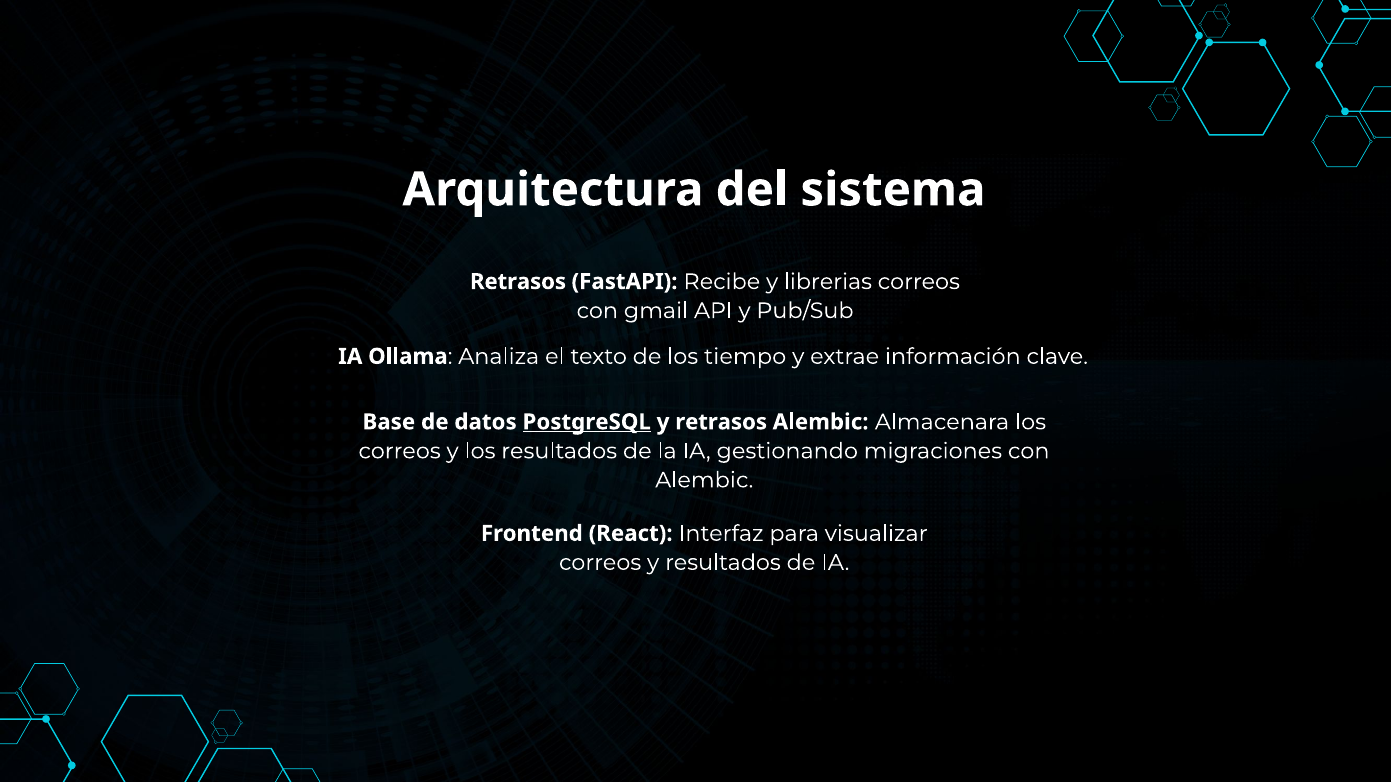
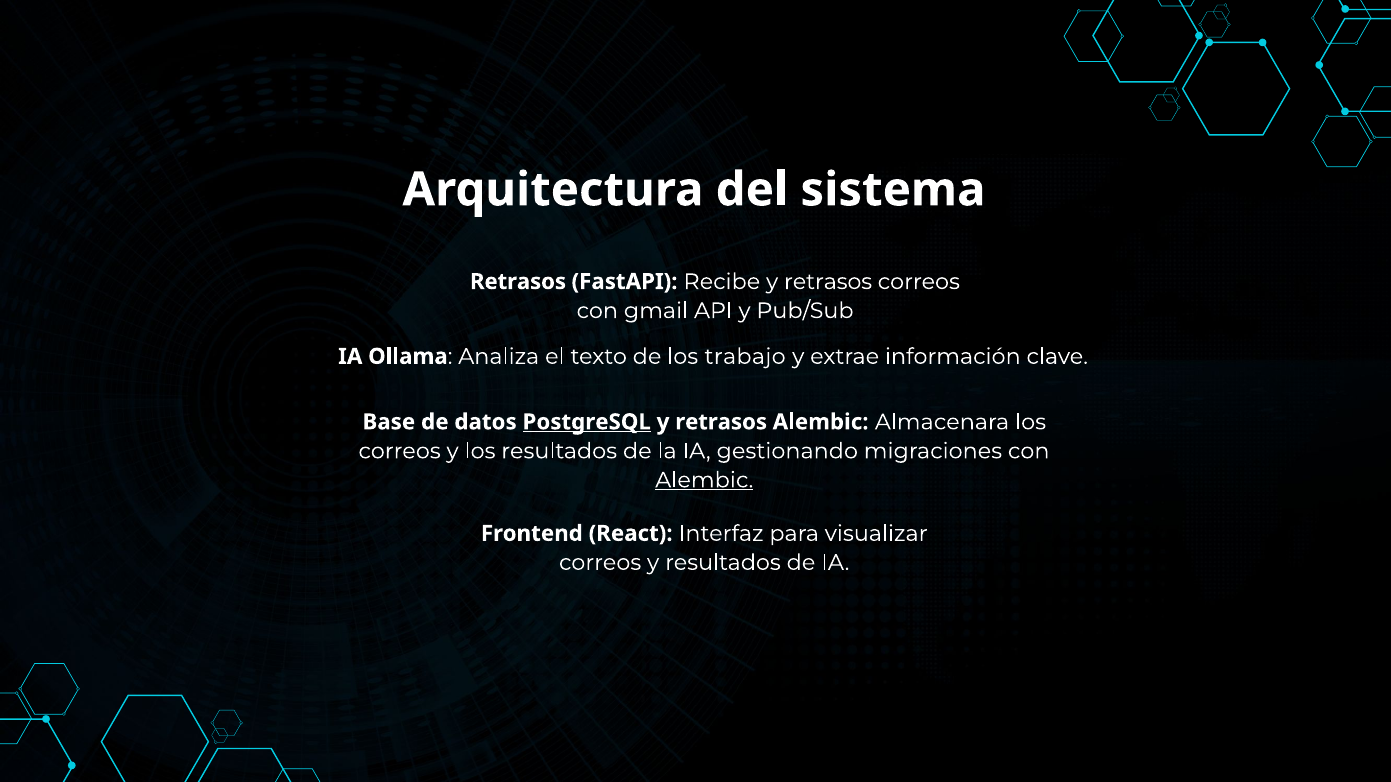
Recibe y librerias: librerias -> retrasos
tiempo: tiempo -> trabajo
Alembic at (704, 480) underline: none -> present
